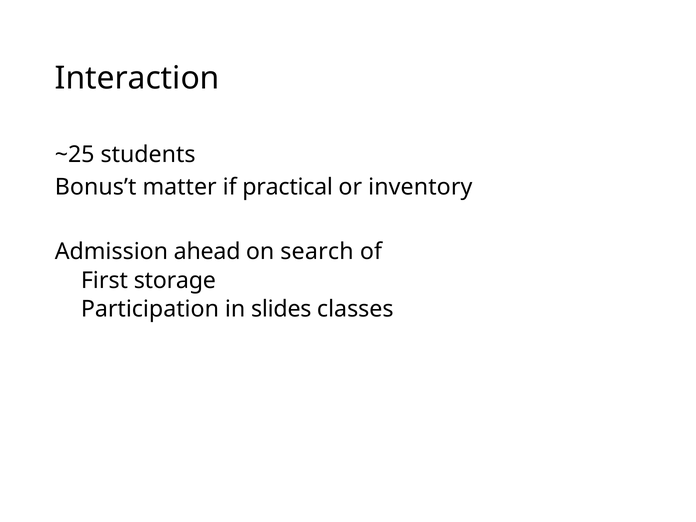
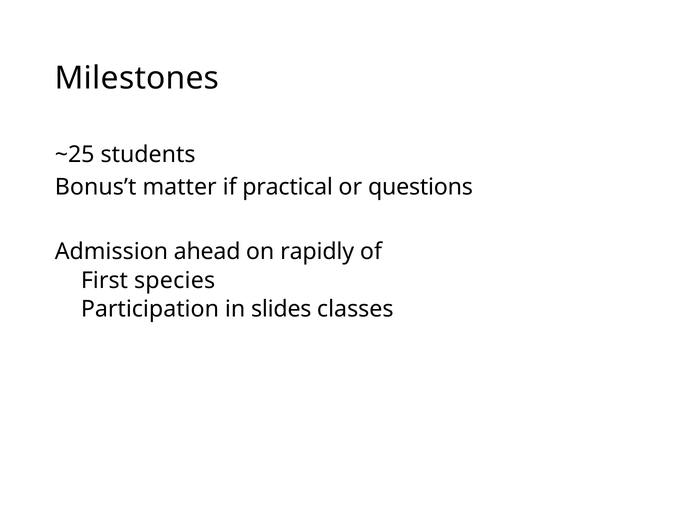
Interaction: Interaction -> Milestones
inventory: inventory -> questions
search: search -> rapidly
storage: storage -> species
